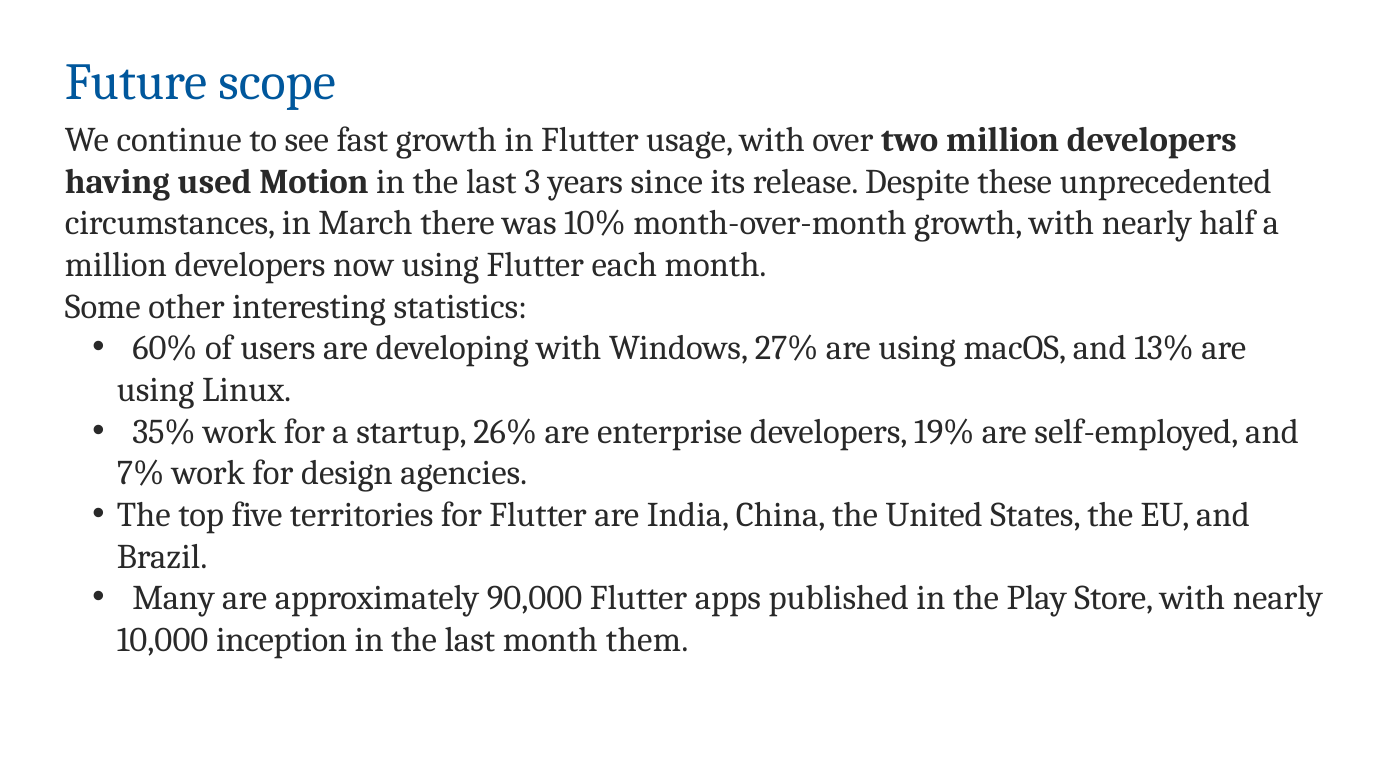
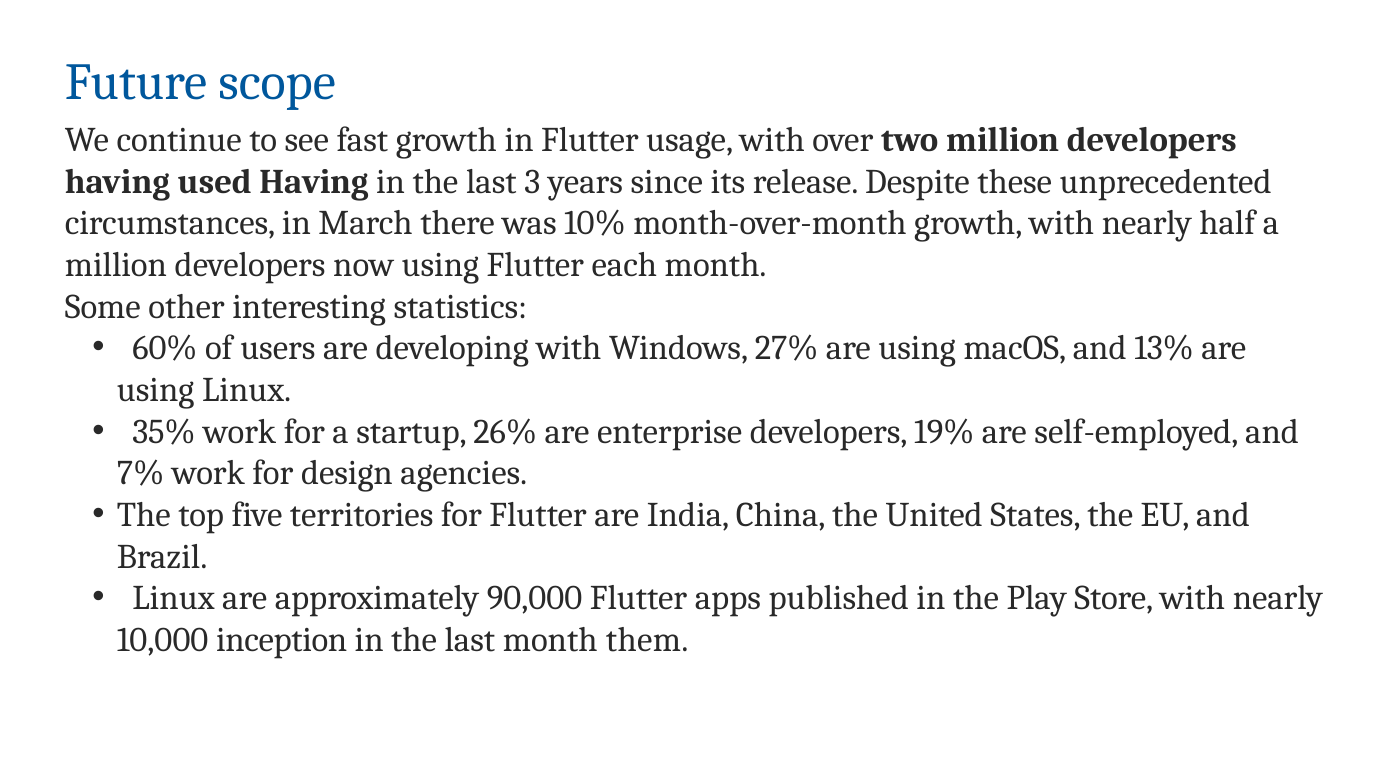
used Motion: Motion -> Having
Many at (174, 599): Many -> Linux
